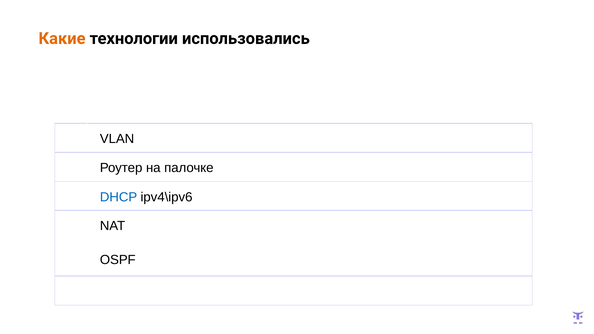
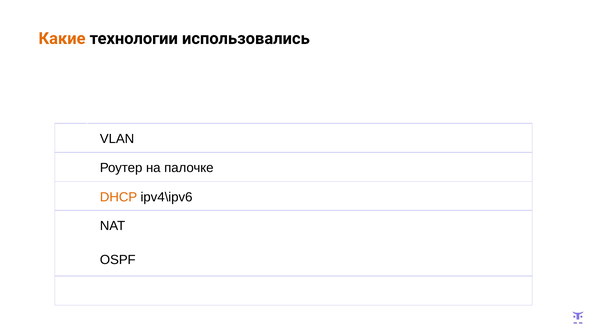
DHCP colour: blue -> orange
